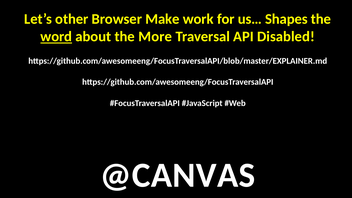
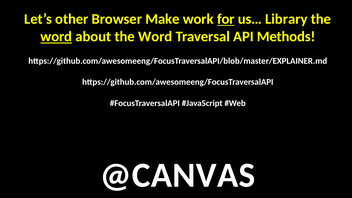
for underline: none -> present
Shapes: Shapes -> Library
about the More: More -> Word
Disabled: Disabled -> Methods
